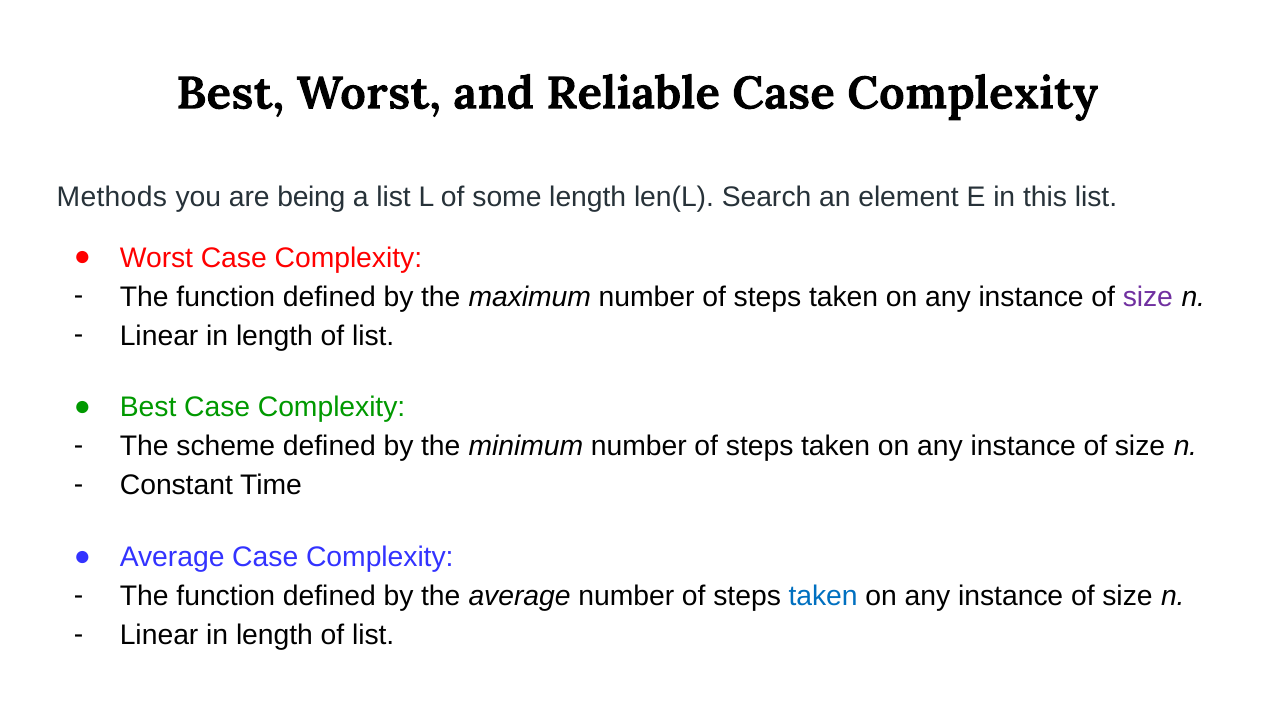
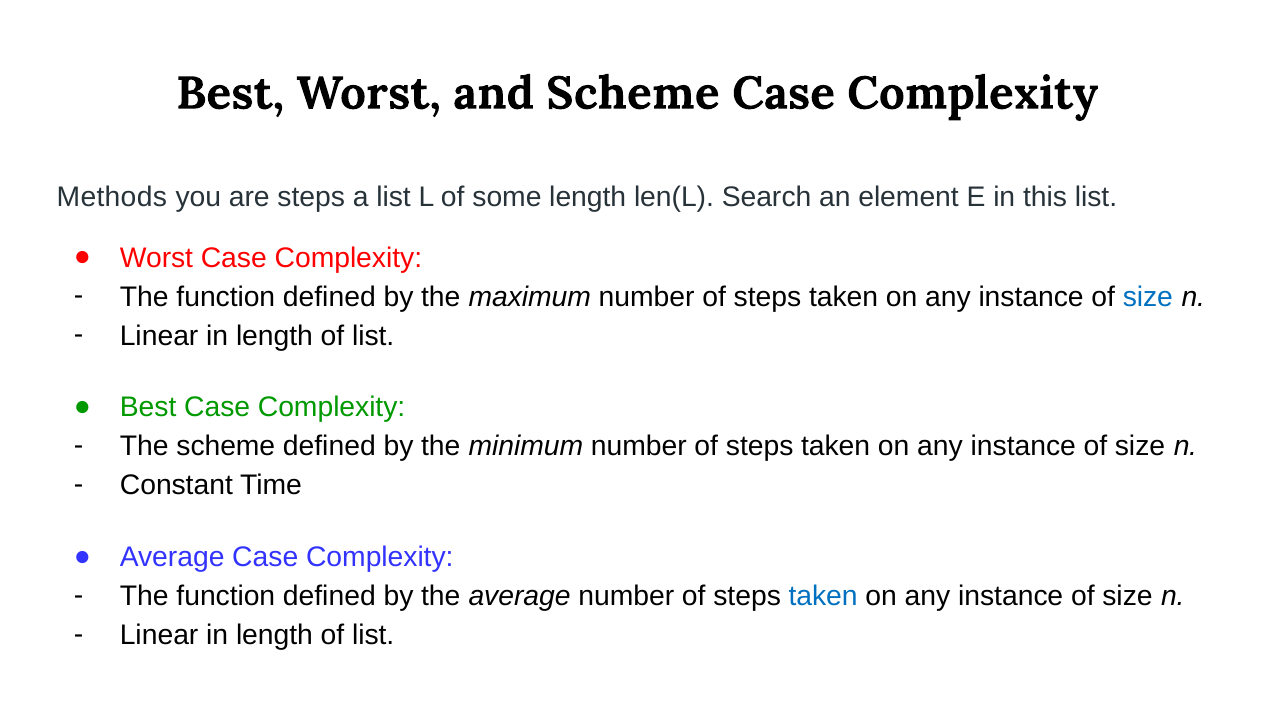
and Reliable: Reliable -> Scheme
are being: being -> steps
size at (1148, 297) colour: purple -> blue
